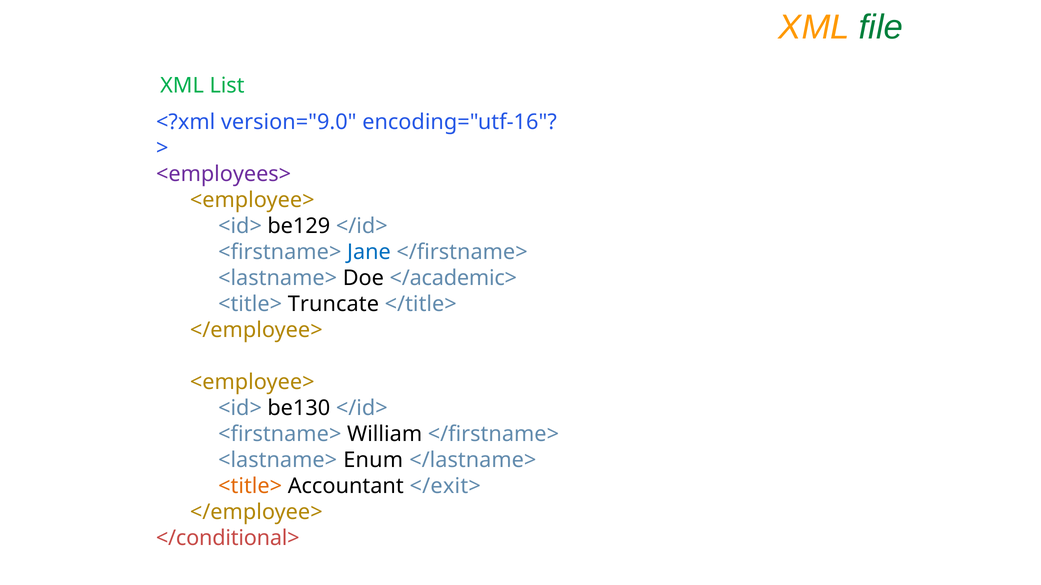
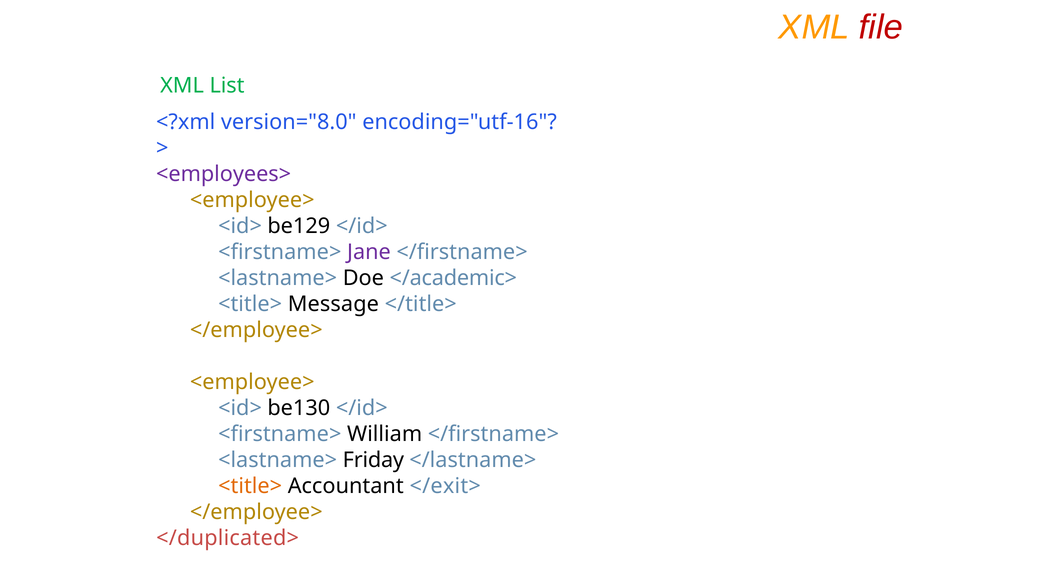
file colour: green -> red
version="9.0: version="9.0 -> version="8.0
Jane colour: blue -> purple
Truncate: Truncate -> Message
Enum: Enum -> Friday
</conditional>: </conditional> -> </duplicated>
